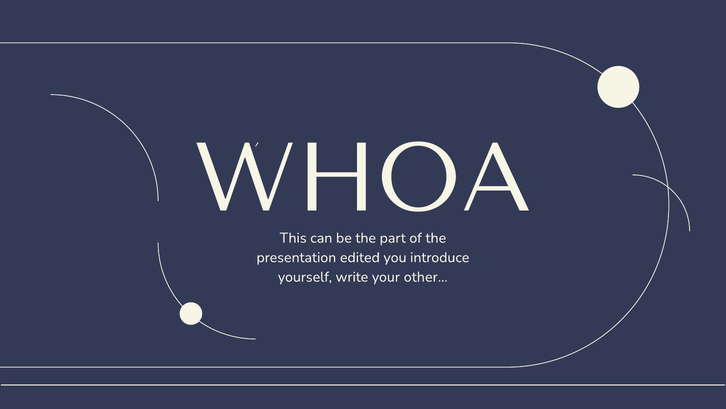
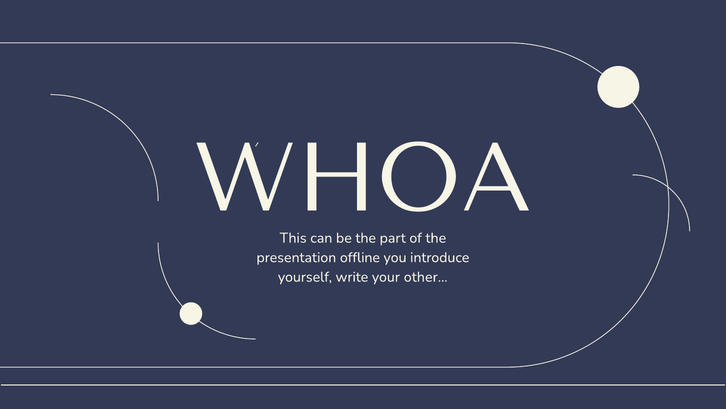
edited: edited -> offline
